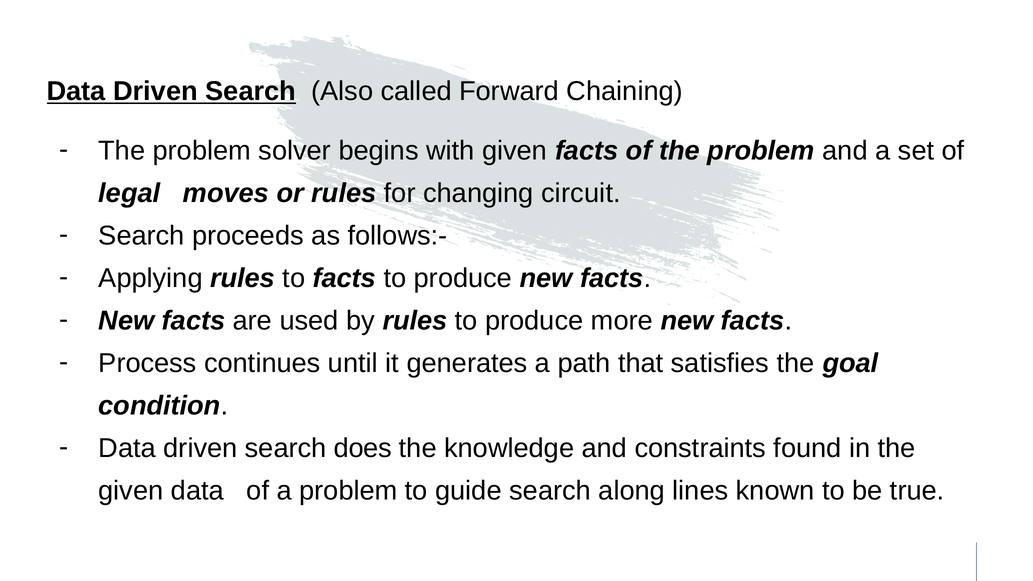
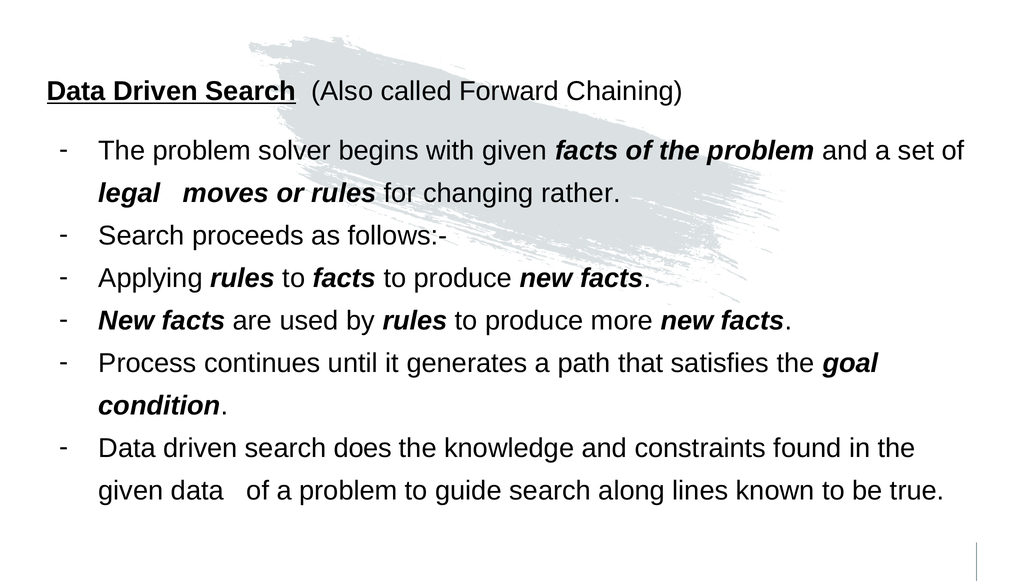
circuit: circuit -> rather
